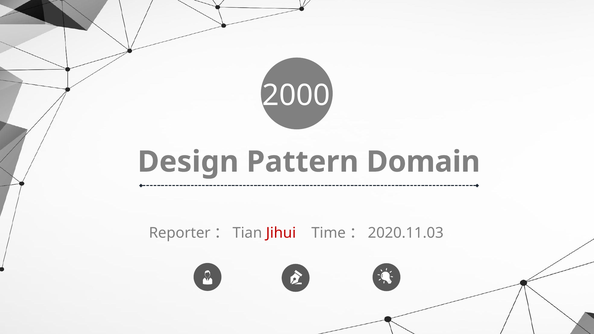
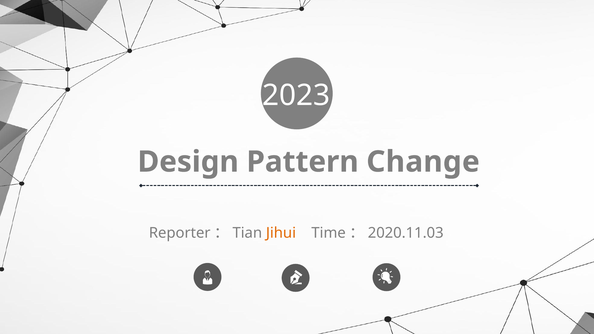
2000: 2000 -> 2023
Domain: Domain -> Change
Jihui colour: red -> orange
